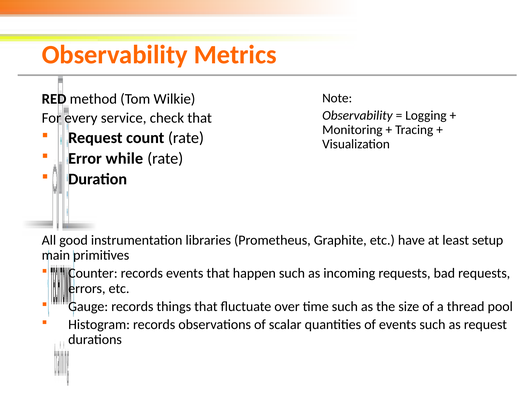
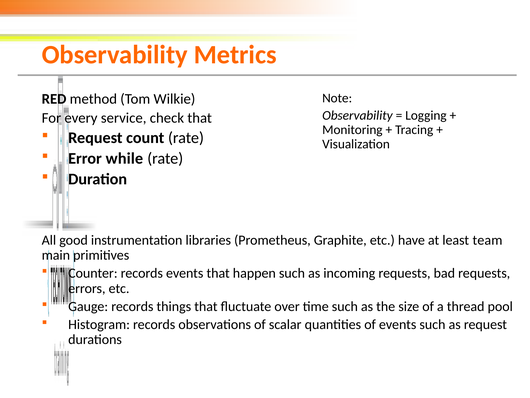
setup: setup -> team
